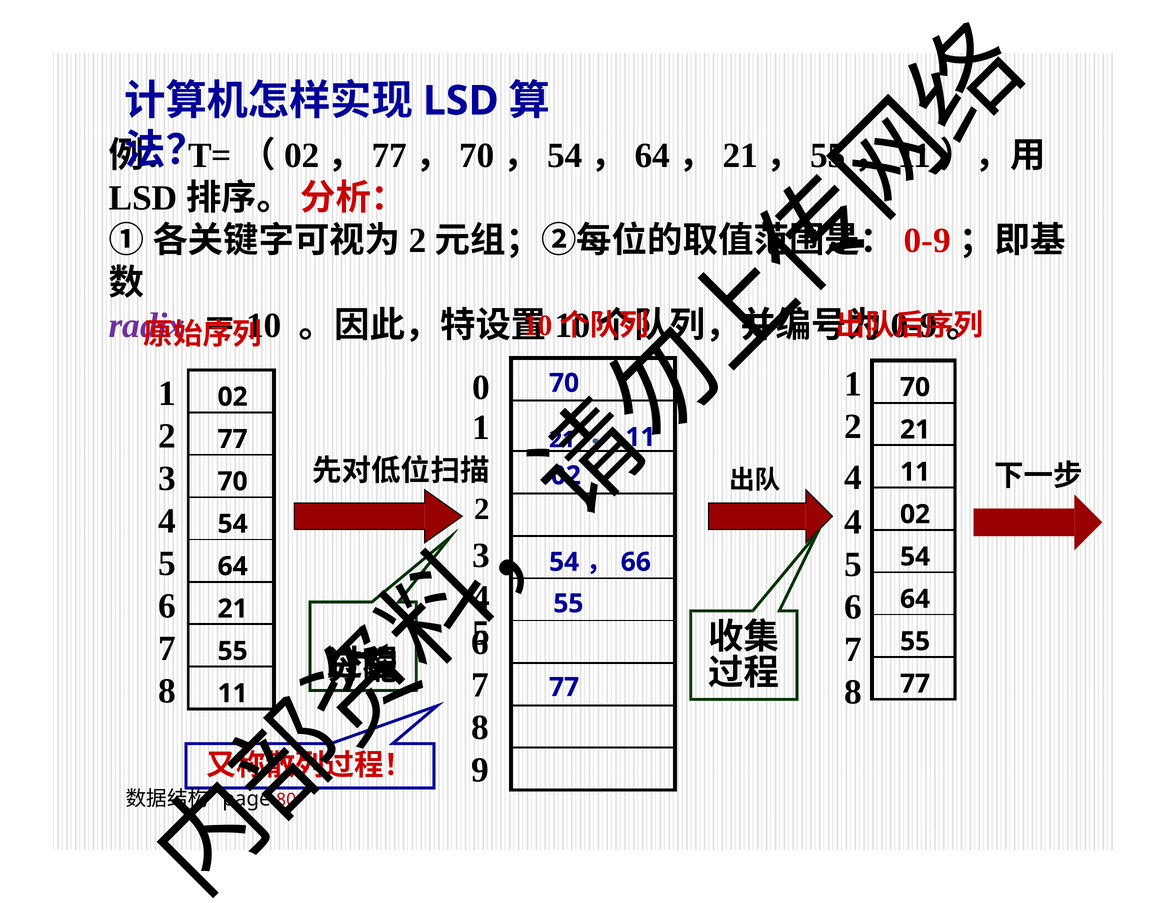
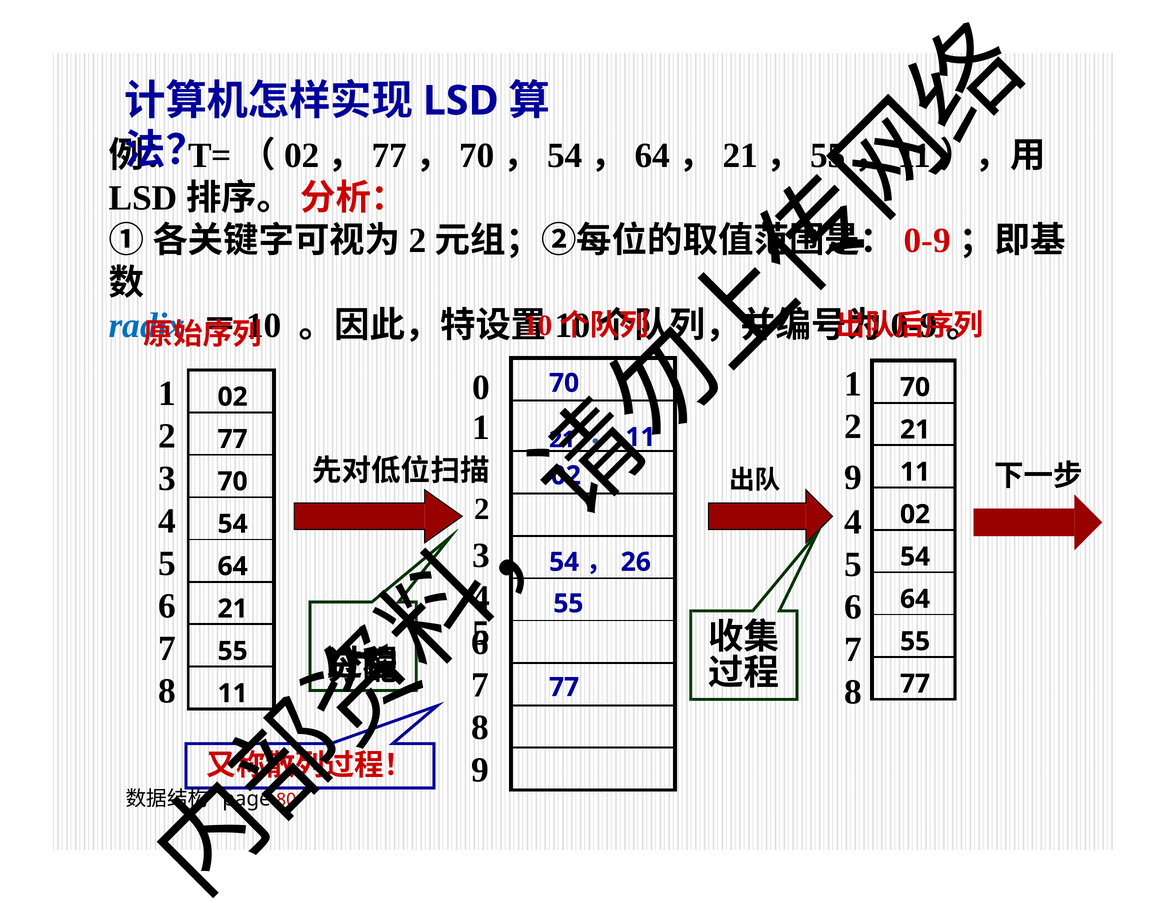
radix colour: purple -> blue
4 at (853, 478): 4 -> 9
66: 66 -> 26
